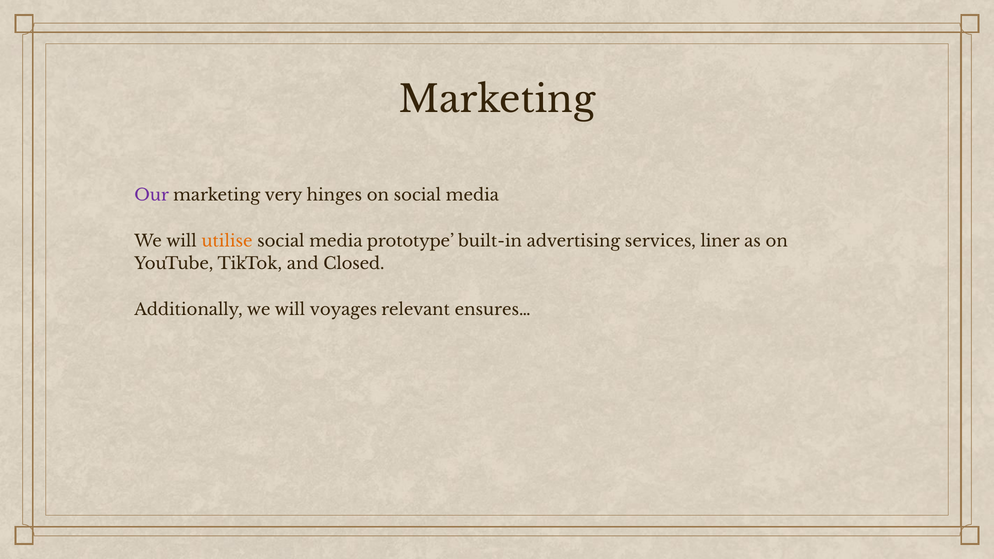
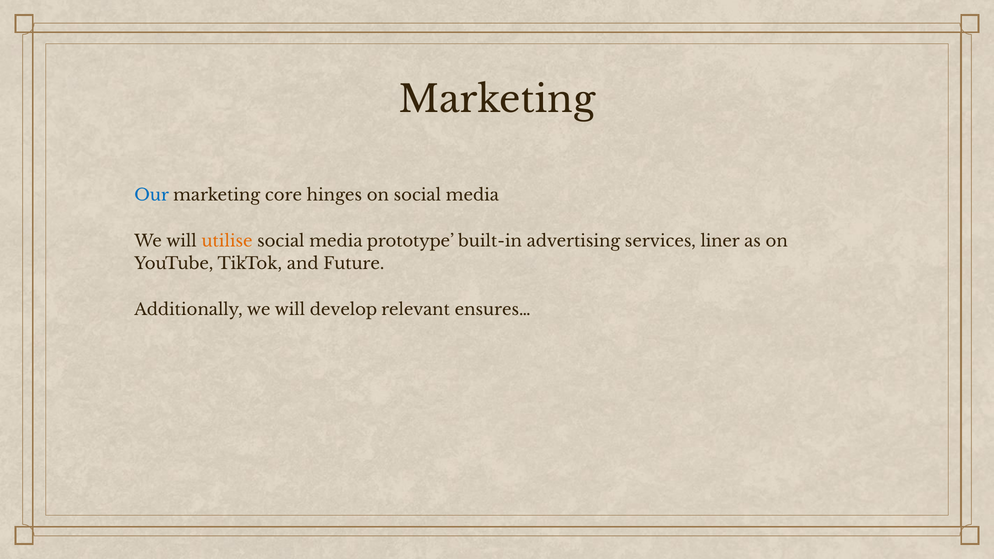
Our colour: purple -> blue
very: very -> core
Closed: Closed -> Future
voyages: voyages -> develop
